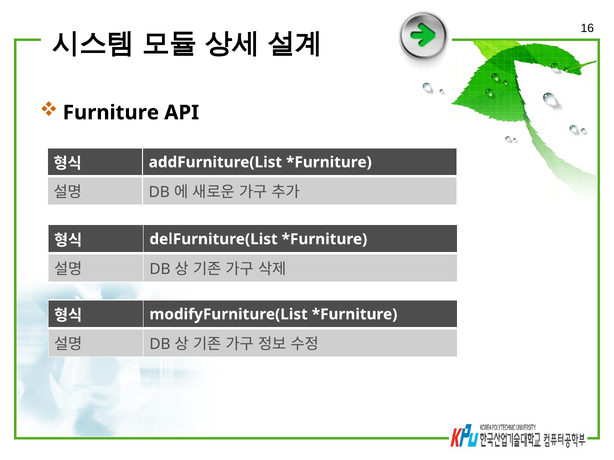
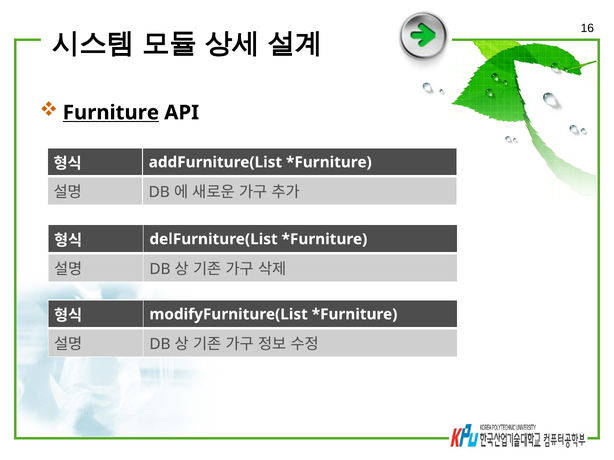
Furniture underline: none -> present
